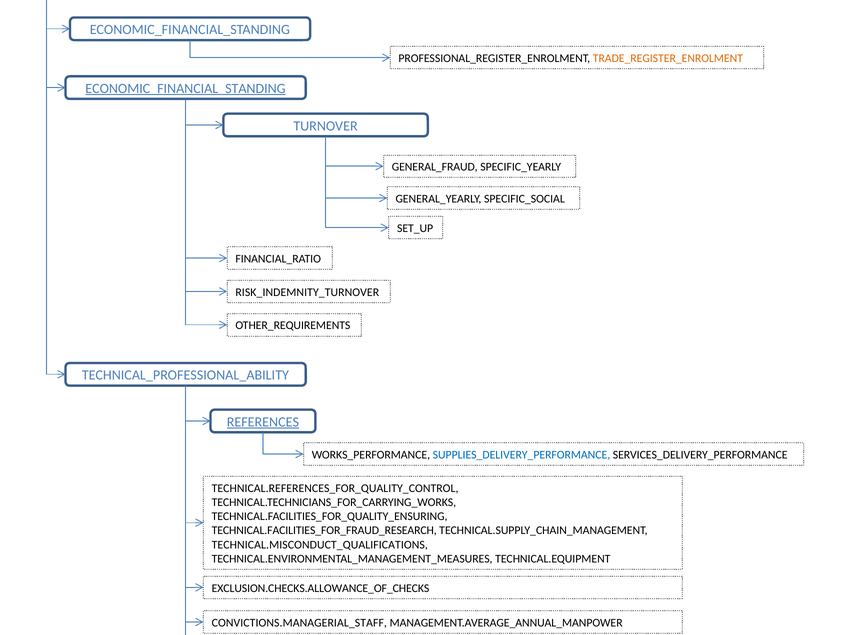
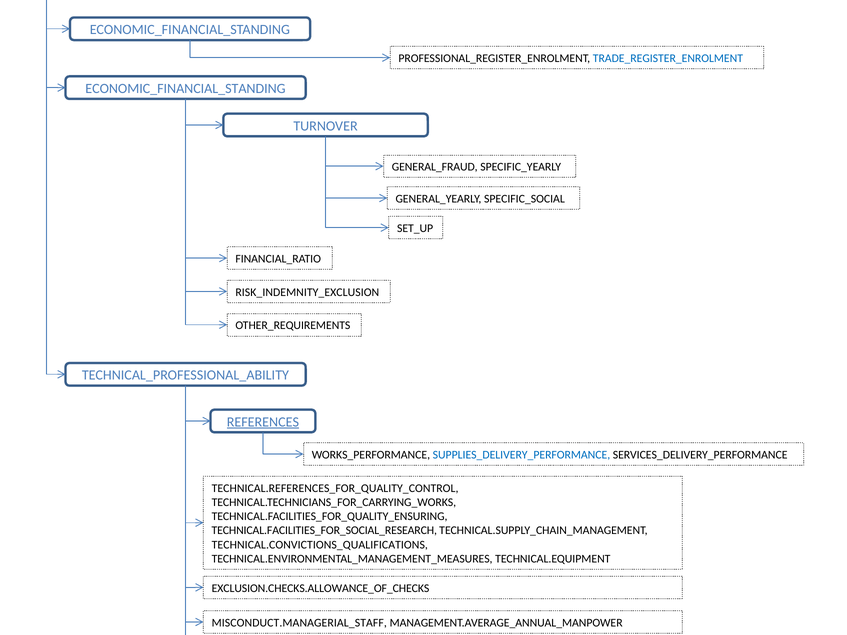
TRADE_REGISTER_ENROLMENT colour: orange -> blue
ECONOMIC_FINANCIAL_STANDING at (185, 89) underline: present -> none
RISK_INDEMNITY_TURNOVER: RISK_INDEMNITY_TURNOVER -> RISK_INDEMNITY_EXCLUSION
TECHNICAL.FACILITIES_FOR_FRAUD_RESEARCH: TECHNICAL.FACILITIES_FOR_FRAUD_RESEARCH -> TECHNICAL.FACILITIES_FOR_SOCIAL_RESEARCH
TECHNICAL.MISCONDUCT_QUALIFICATIONS: TECHNICAL.MISCONDUCT_QUALIFICATIONS -> TECHNICAL.CONVICTIONS_QUALIFICATIONS
CONVICTIONS.MANAGERIAL_STAFF: CONVICTIONS.MANAGERIAL_STAFF -> MISCONDUCT.MANAGERIAL_STAFF
